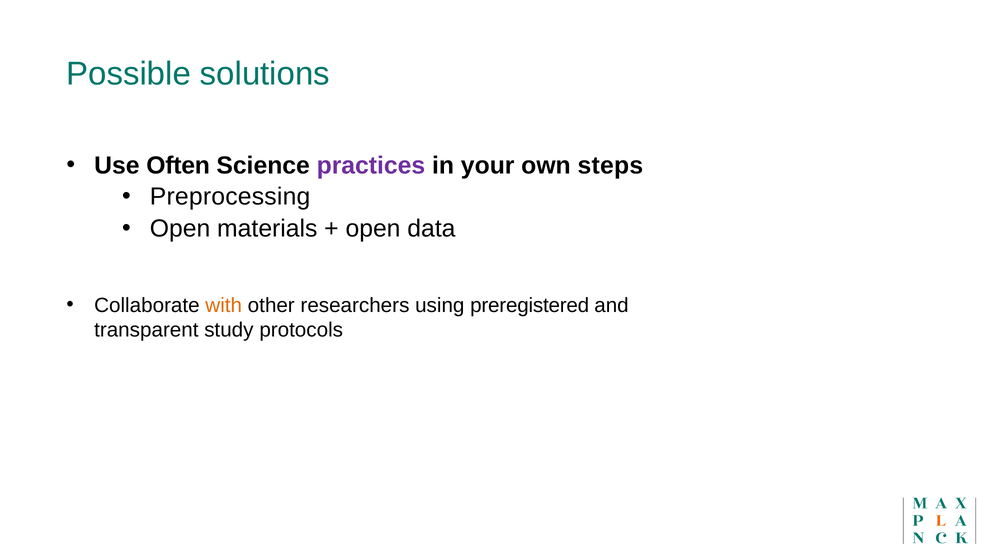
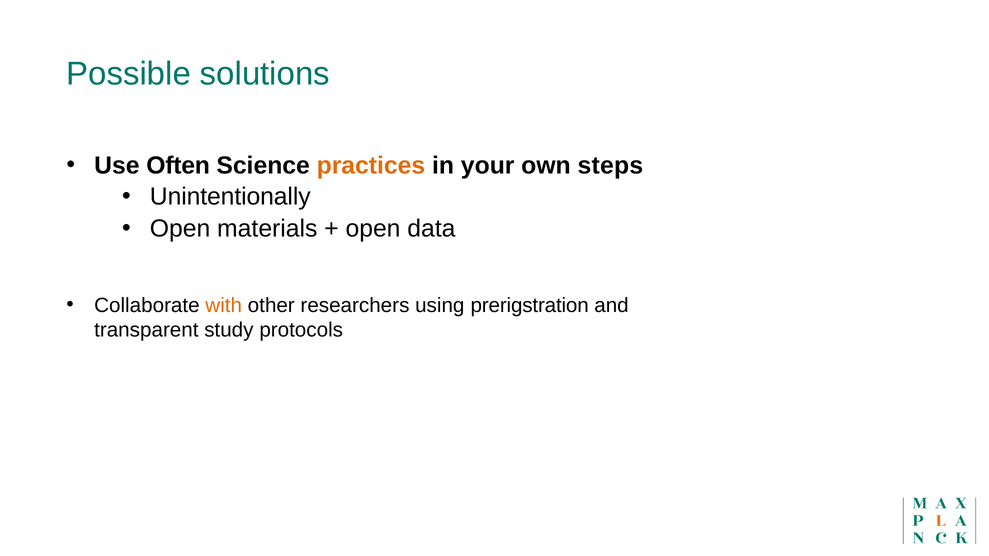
practices colour: purple -> orange
Preprocessing: Preprocessing -> Unintentionally
preregistered: preregistered -> prerigstration
